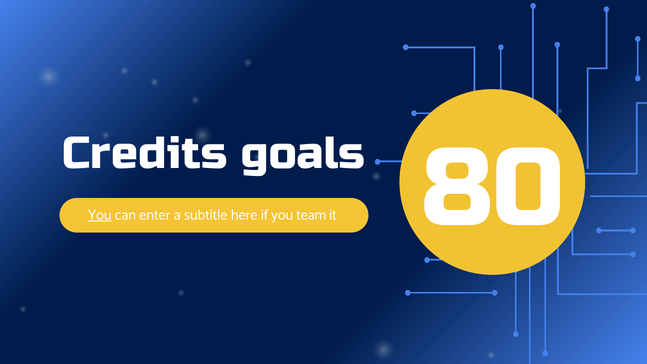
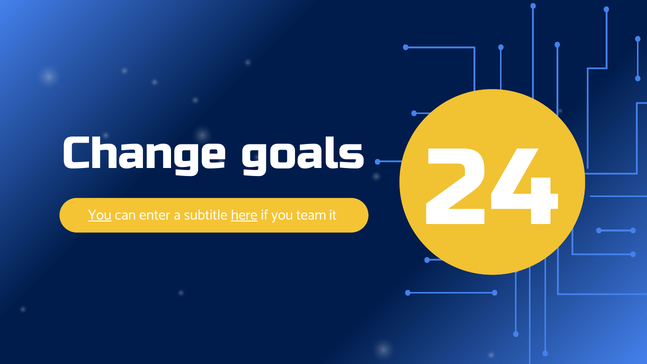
Credits: Credits -> Change
here underline: none -> present
80: 80 -> 24
